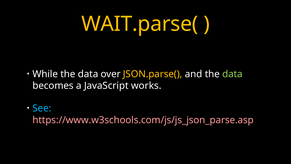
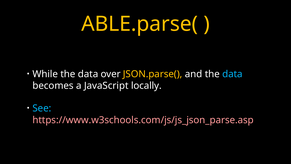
WAIT.parse(: WAIT.parse( -> ABLE.parse(
data at (232, 74) colour: light green -> light blue
works: works -> locally
